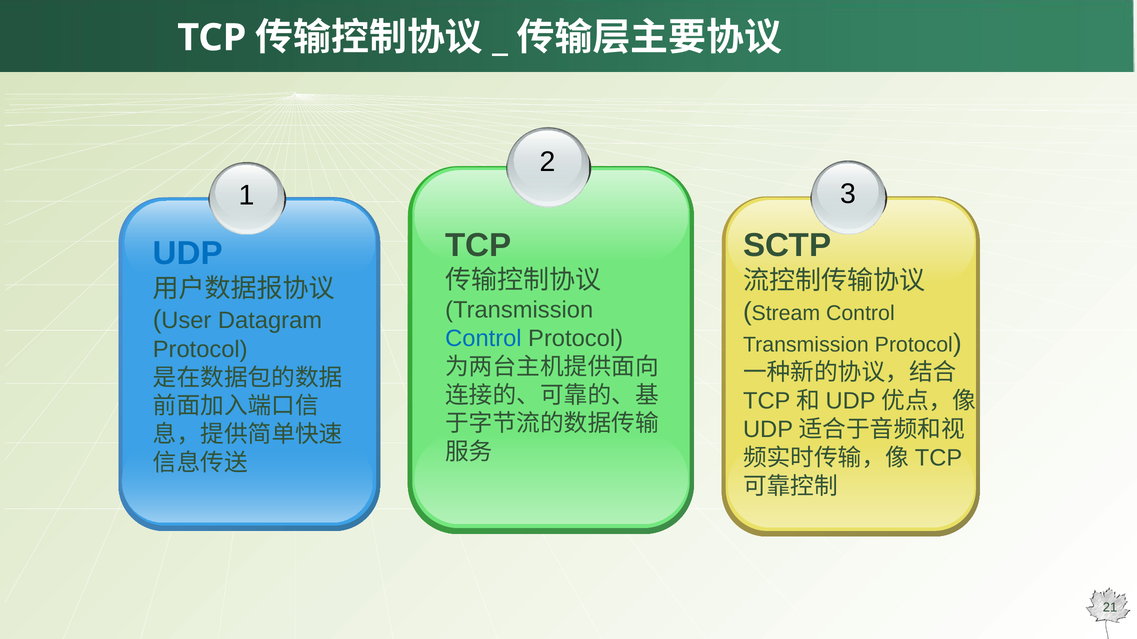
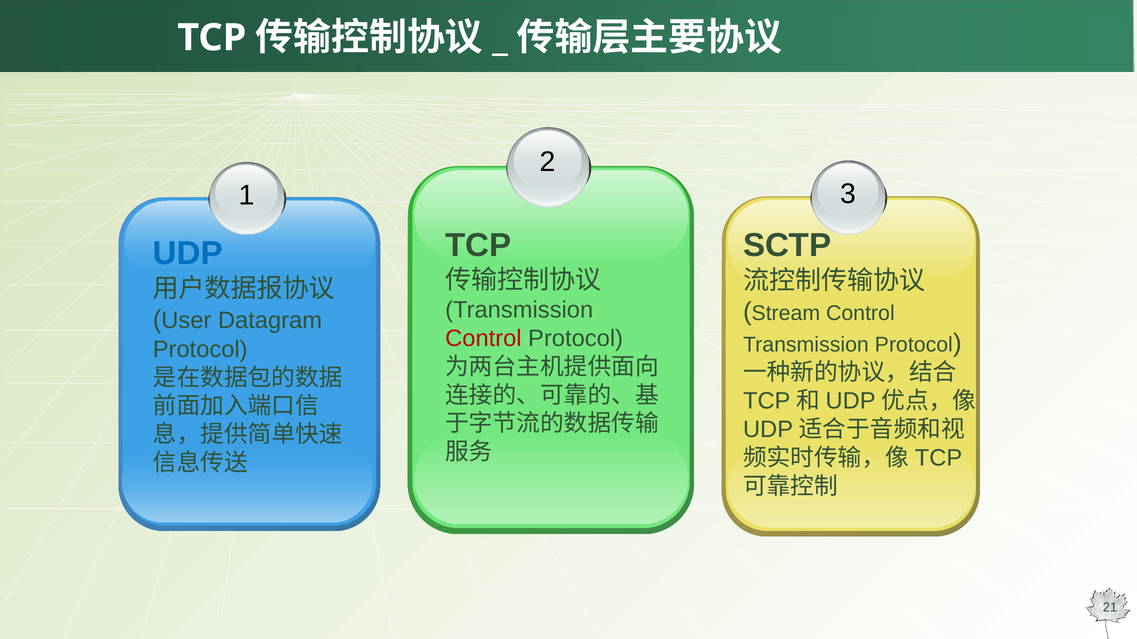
Control at (483, 339) colour: blue -> red
